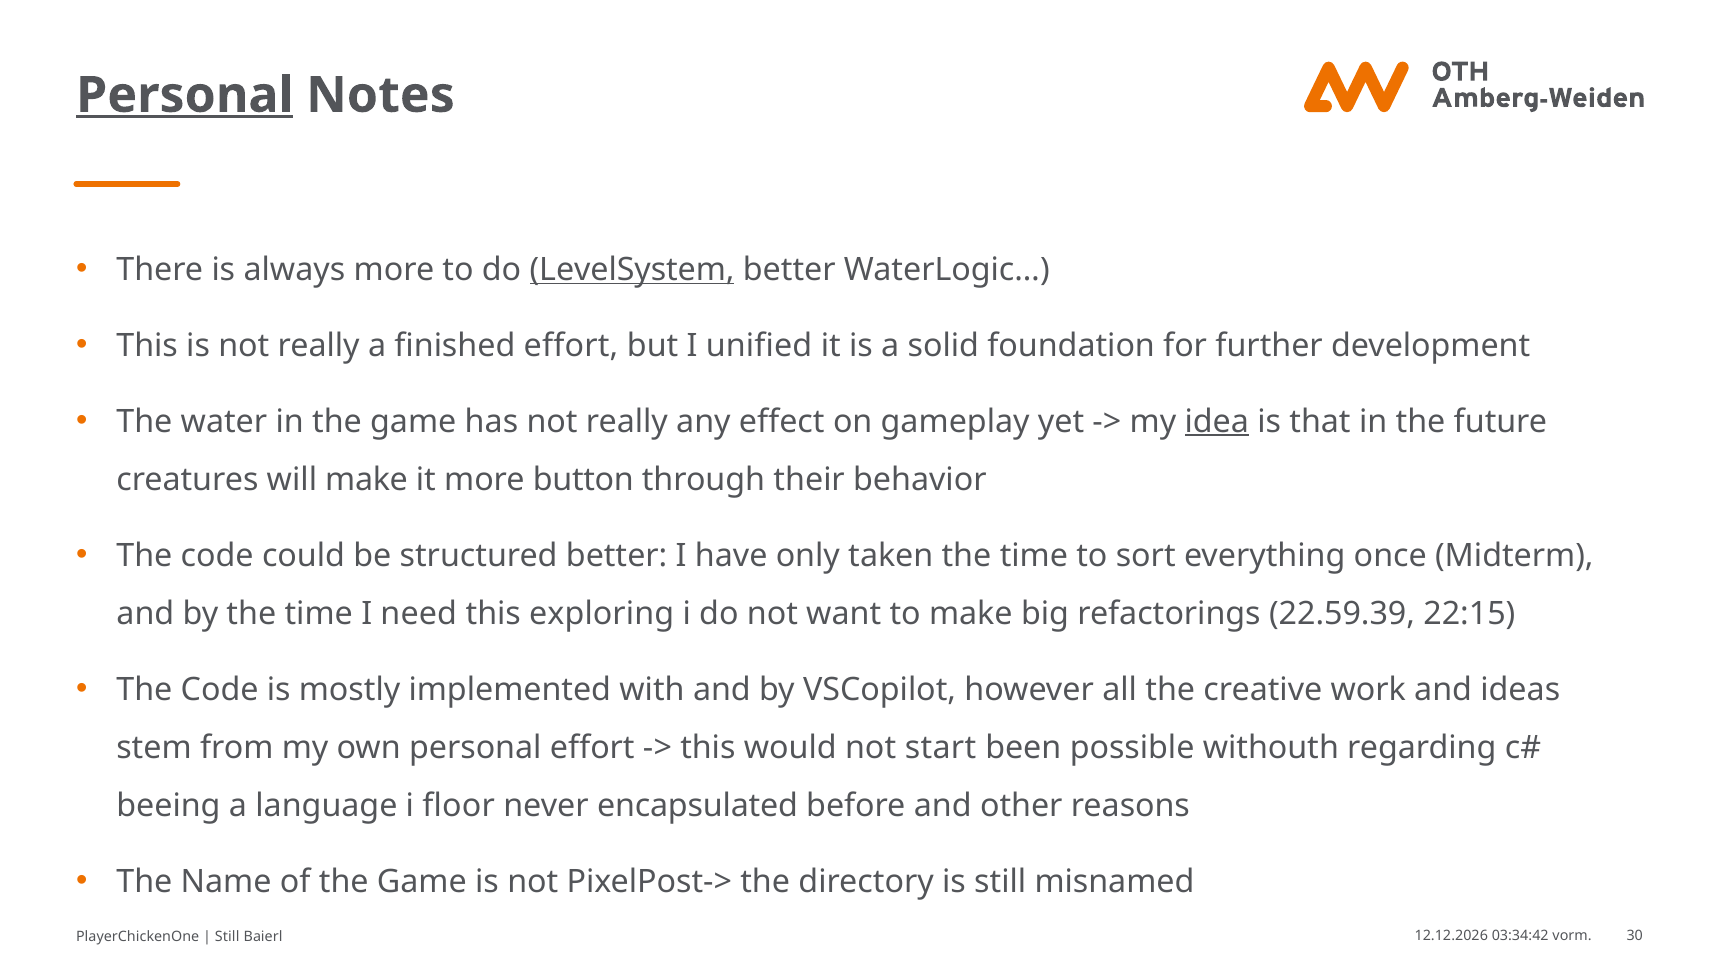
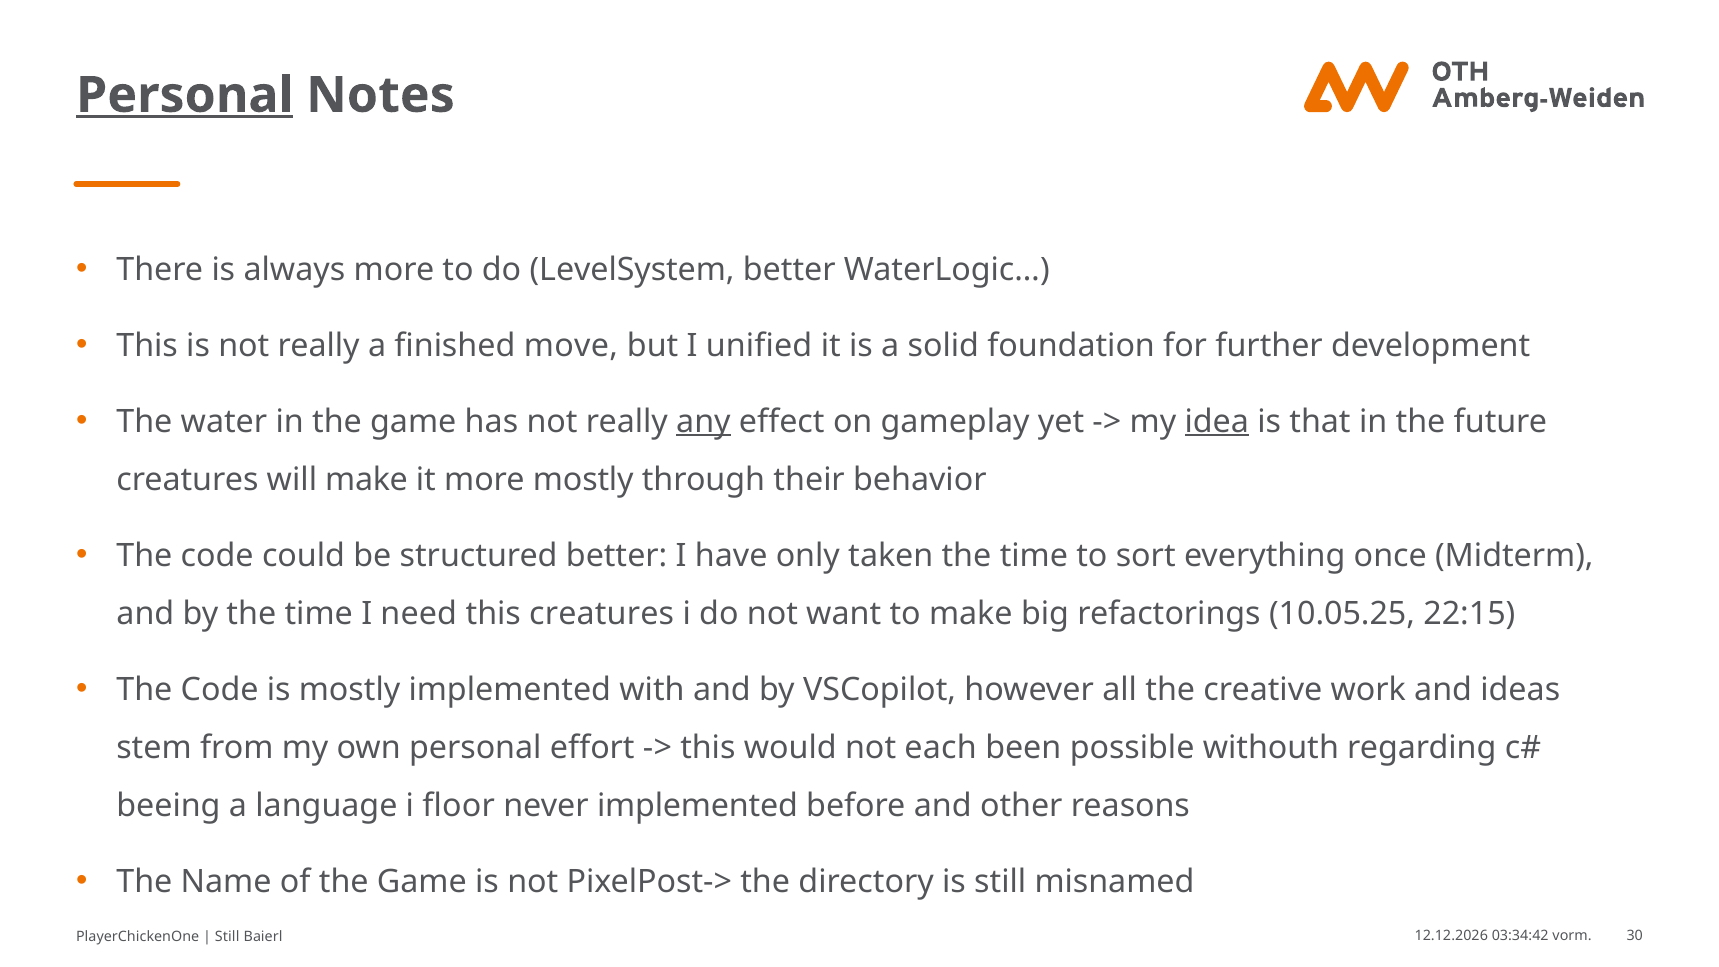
LevelSystem underline: present -> none
finished effort: effort -> move
any underline: none -> present
more button: button -> mostly
this exploring: exploring -> creatures
22.59.39: 22.59.39 -> 10.05.25
start: start -> each
never encapsulated: encapsulated -> implemented
